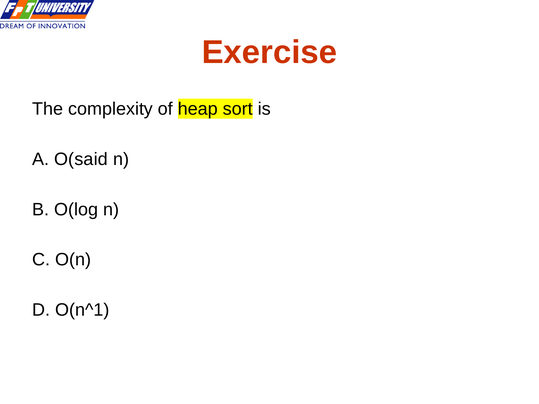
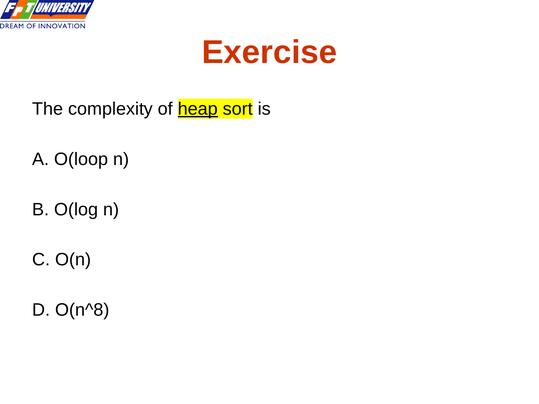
heap underline: none -> present
O(said: O(said -> O(loop
O(n^1: O(n^1 -> O(n^8
